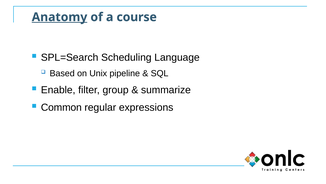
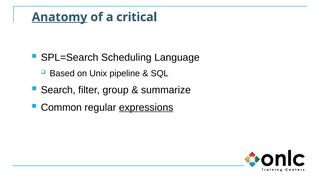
course: course -> critical
Enable: Enable -> Search
expressions underline: none -> present
